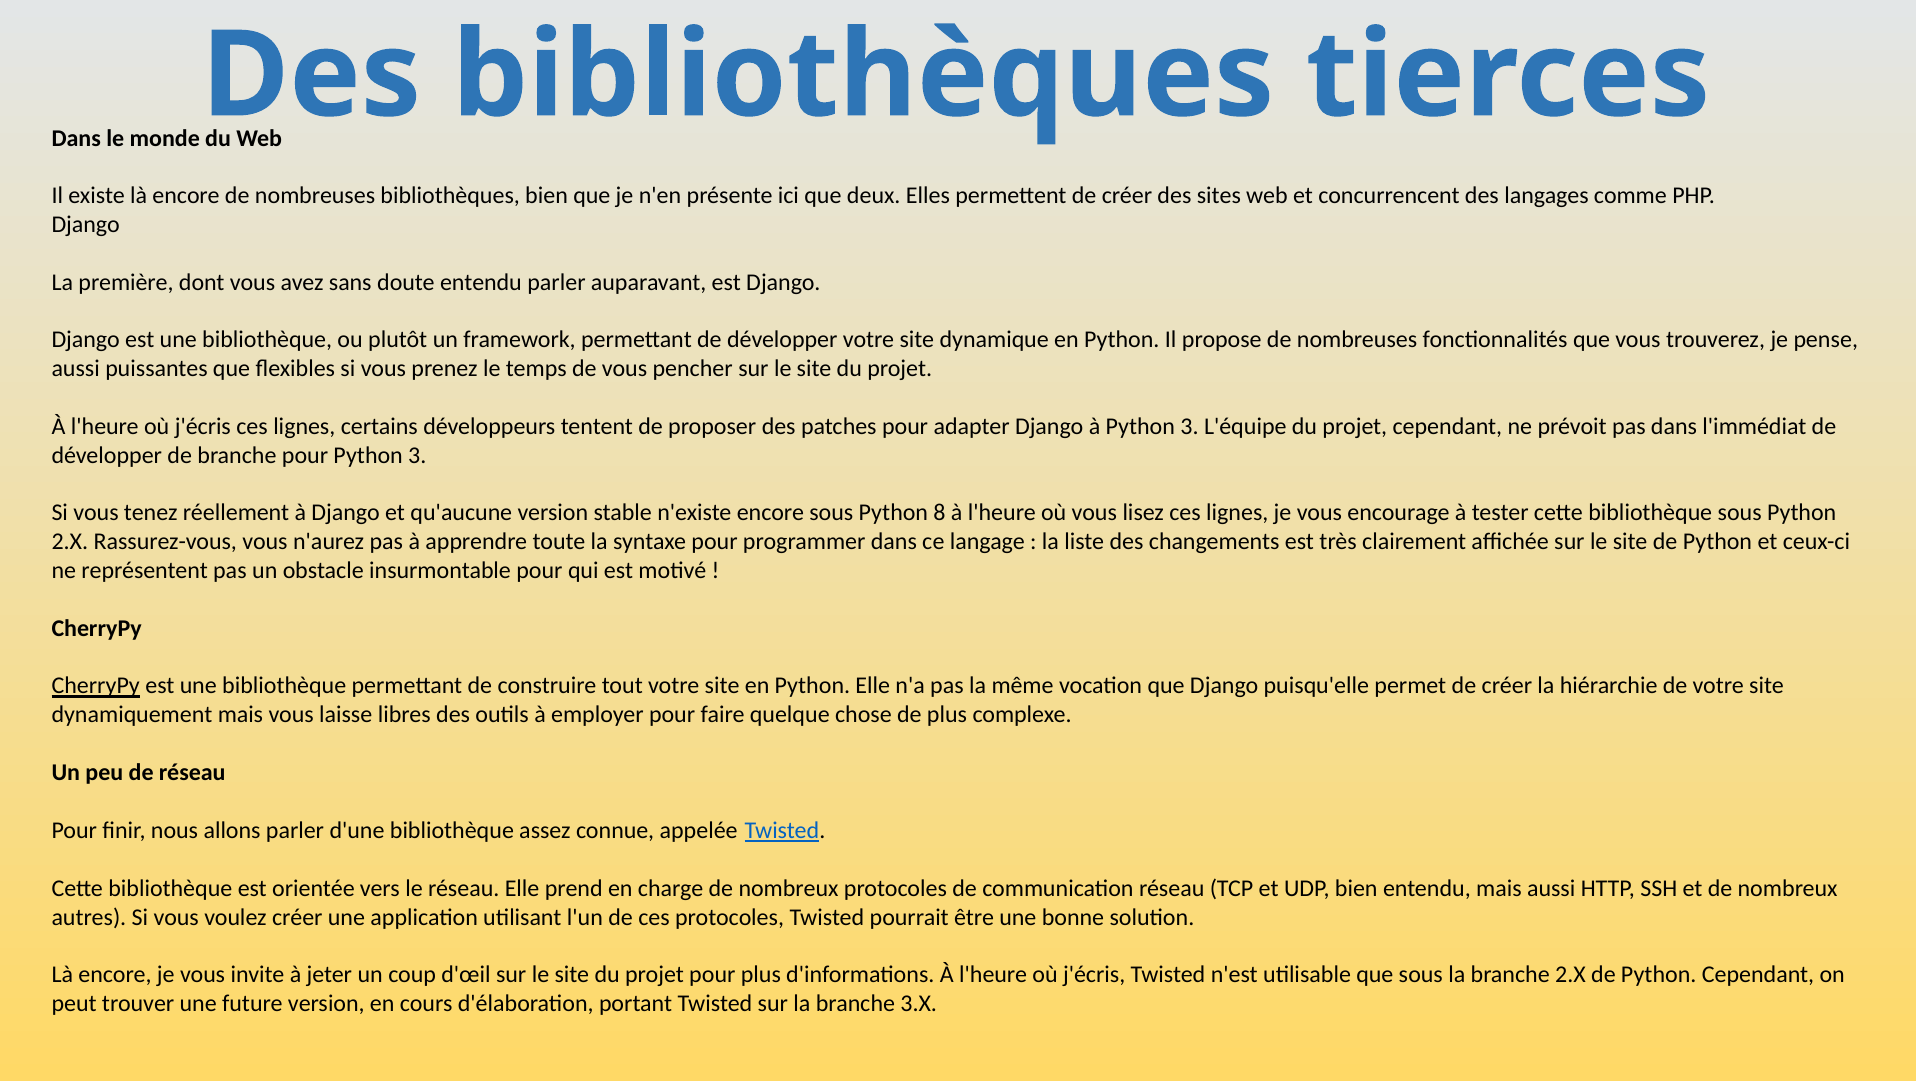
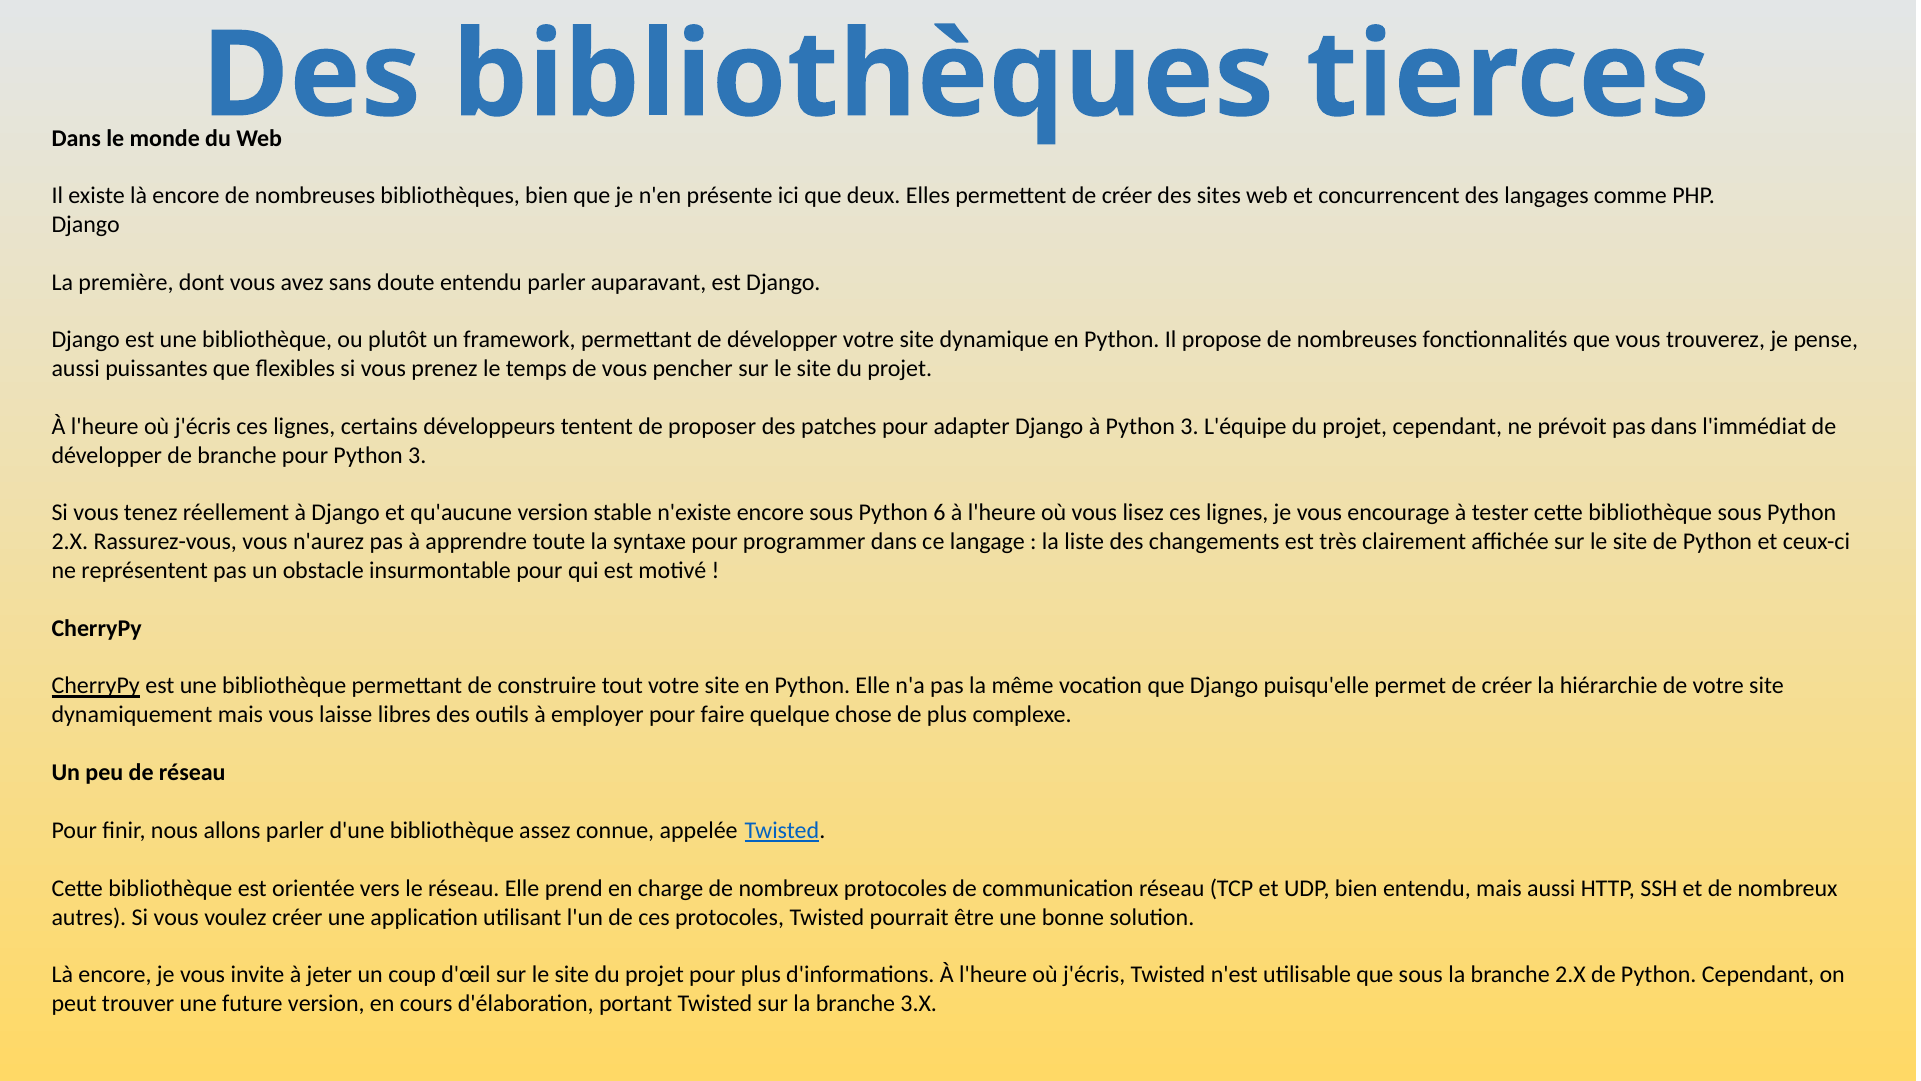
8: 8 -> 6
